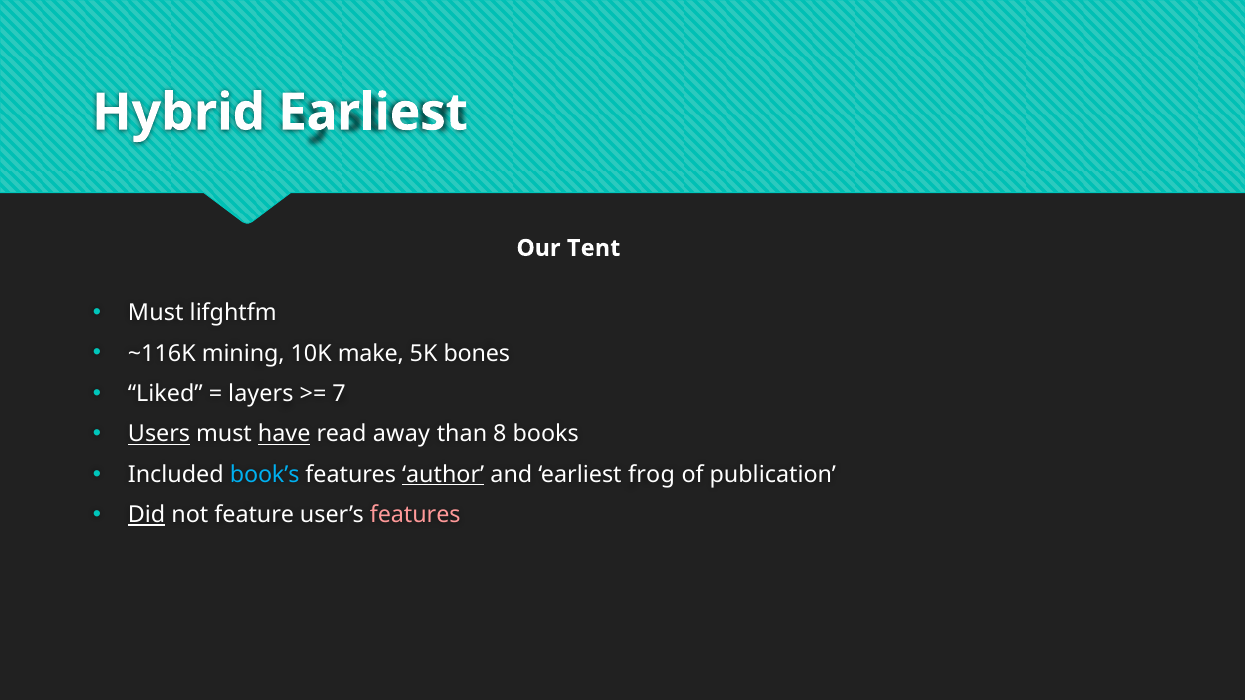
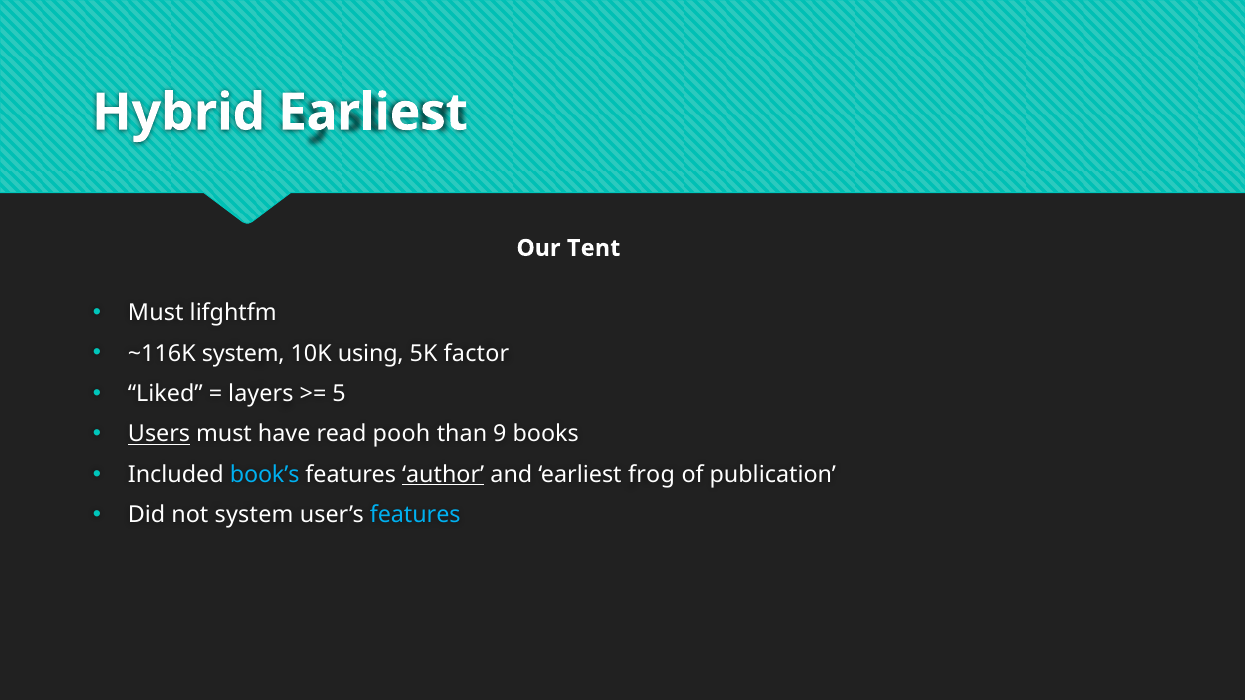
~116K mining: mining -> system
make: make -> using
bones: bones -> factor
7: 7 -> 5
have underline: present -> none
away: away -> pooh
8: 8 -> 9
Did underline: present -> none
not feature: feature -> system
features at (415, 515) colour: pink -> light blue
